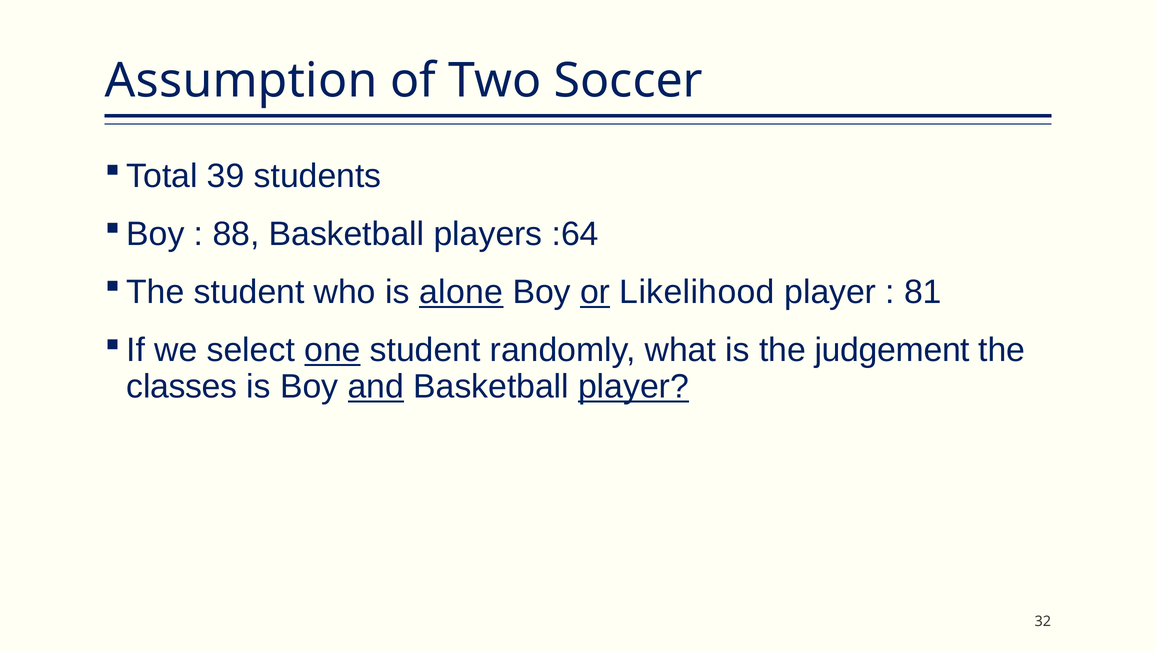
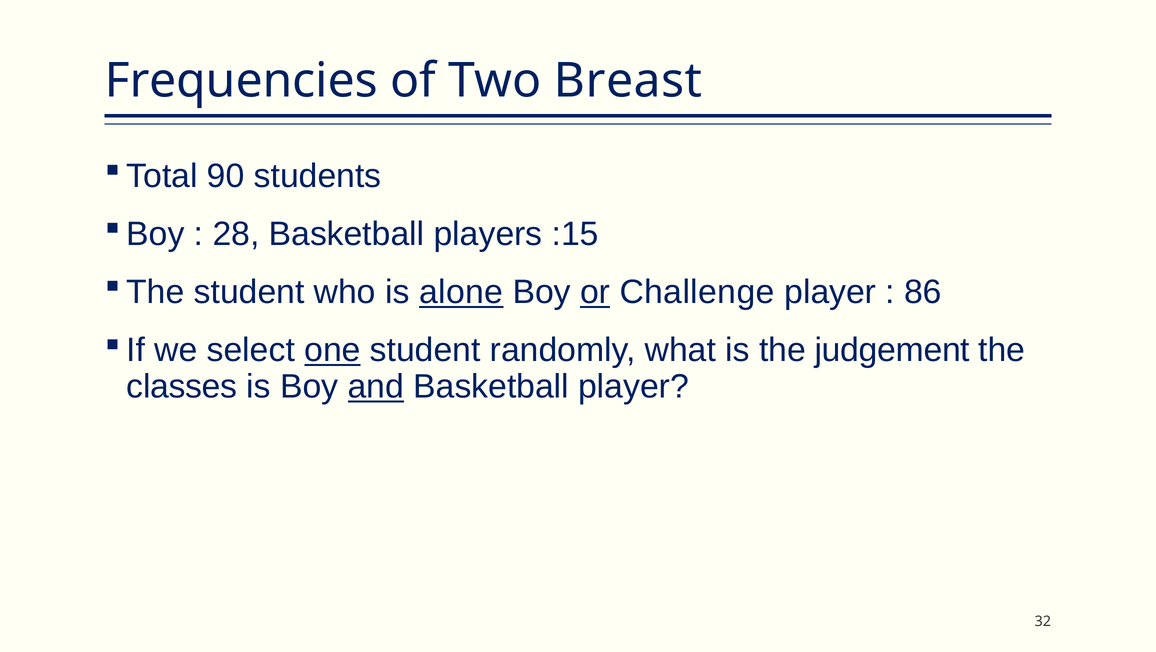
Assumption: Assumption -> Frequencies
Soccer: Soccer -> Breast
39: 39 -> 90
88: 88 -> 28
:64: :64 -> :15
Likelihood: Likelihood -> Challenge
81: 81 -> 86
player at (634, 387) underline: present -> none
